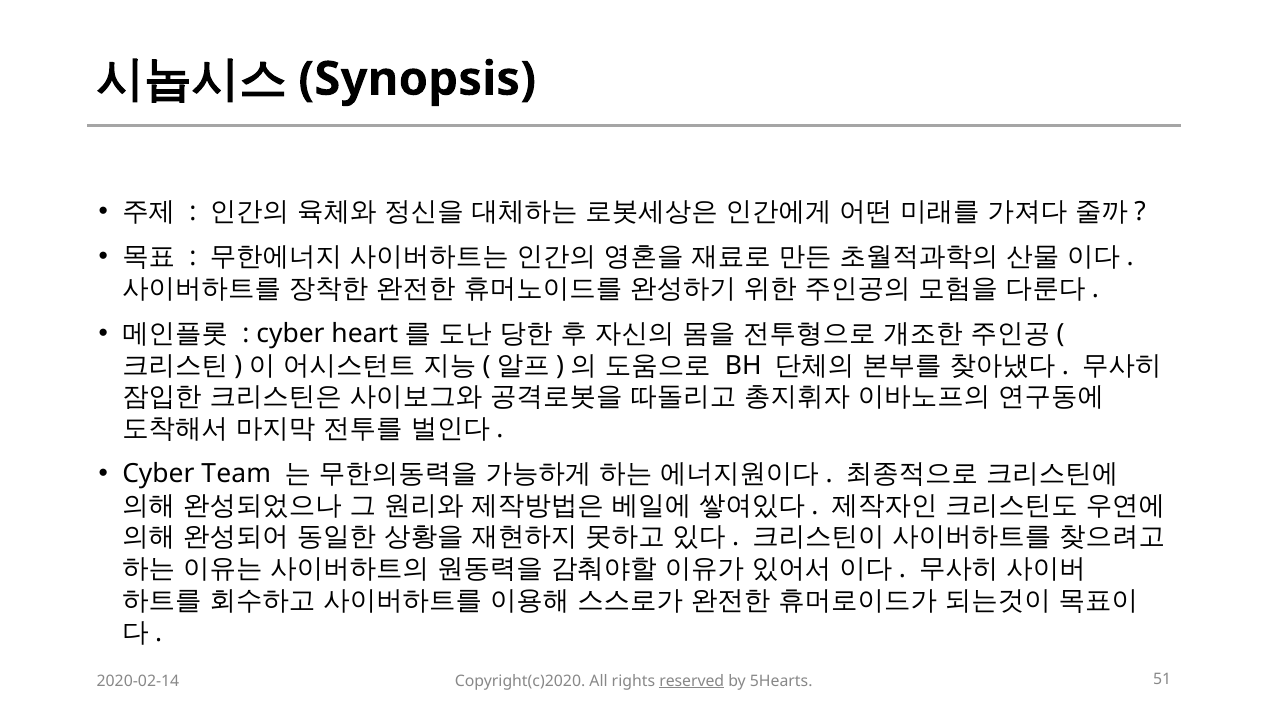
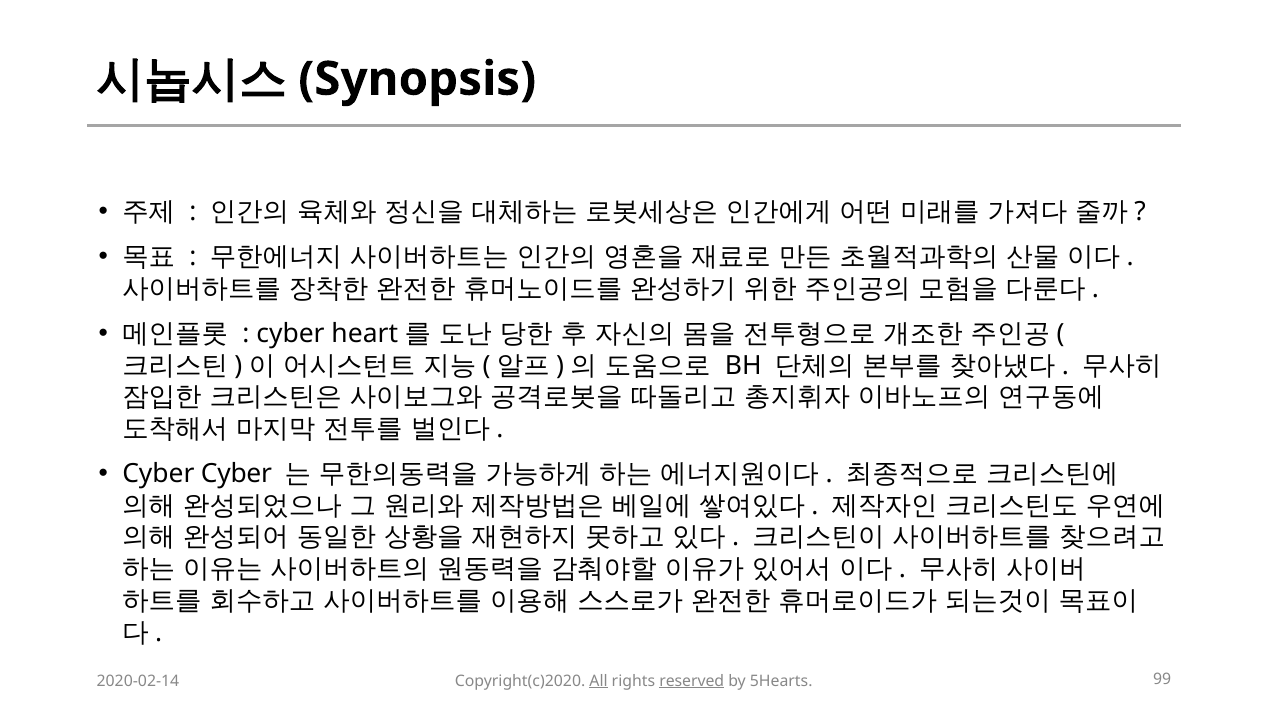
Cyber Team: Team -> Cyber
All underline: none -> present
51: 51 -> 99
